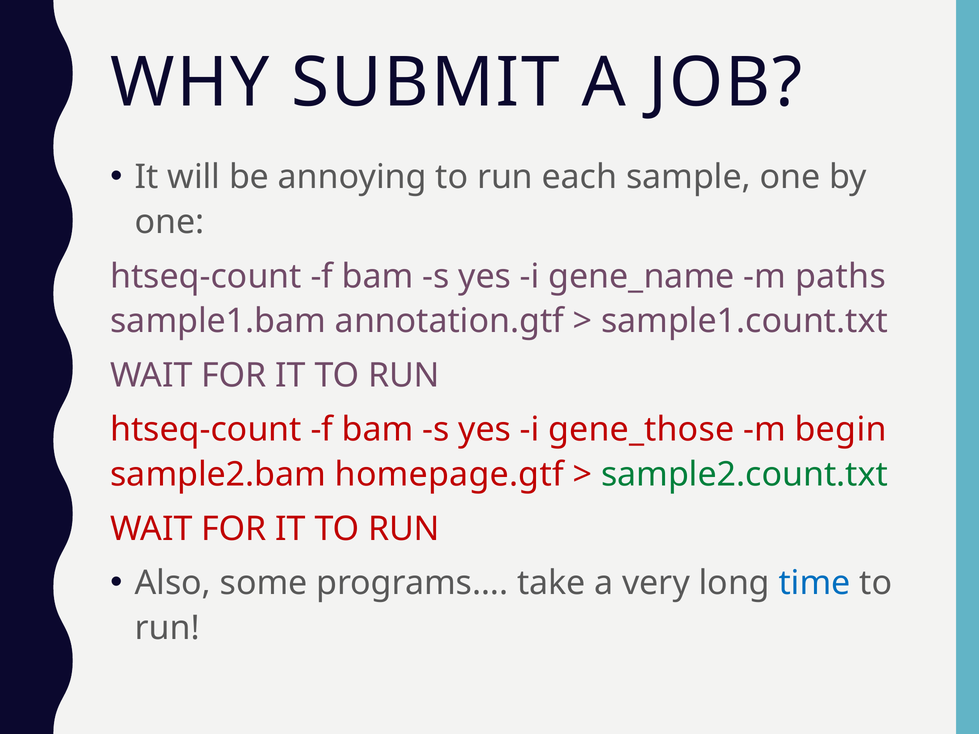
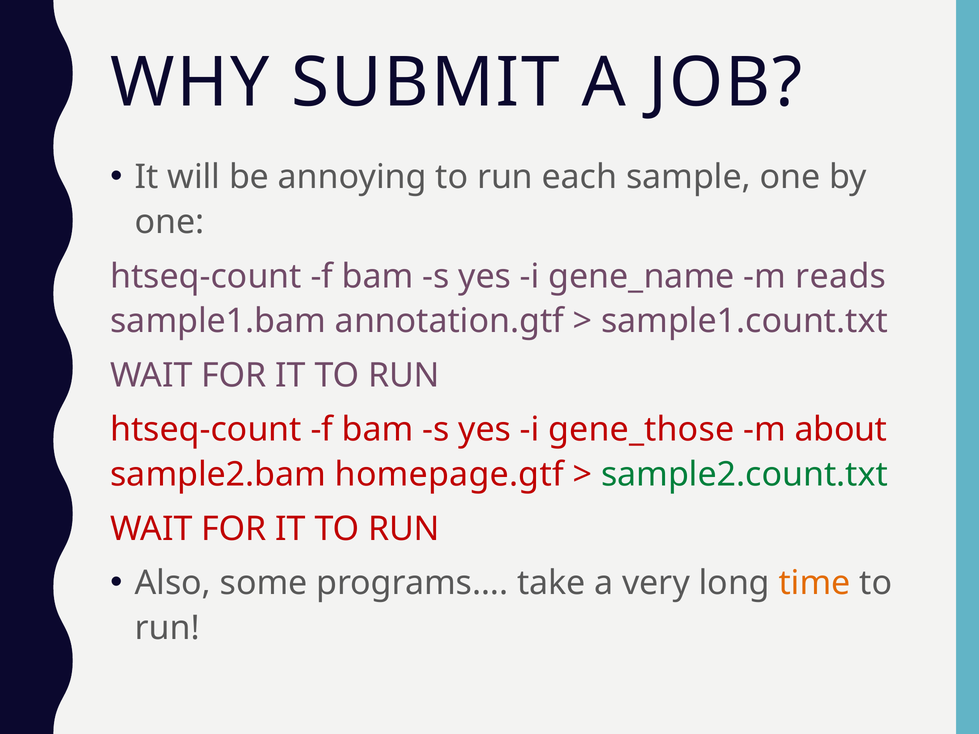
paths: paths -> reads
begin: begin -> about
time colour: blue -> orange
